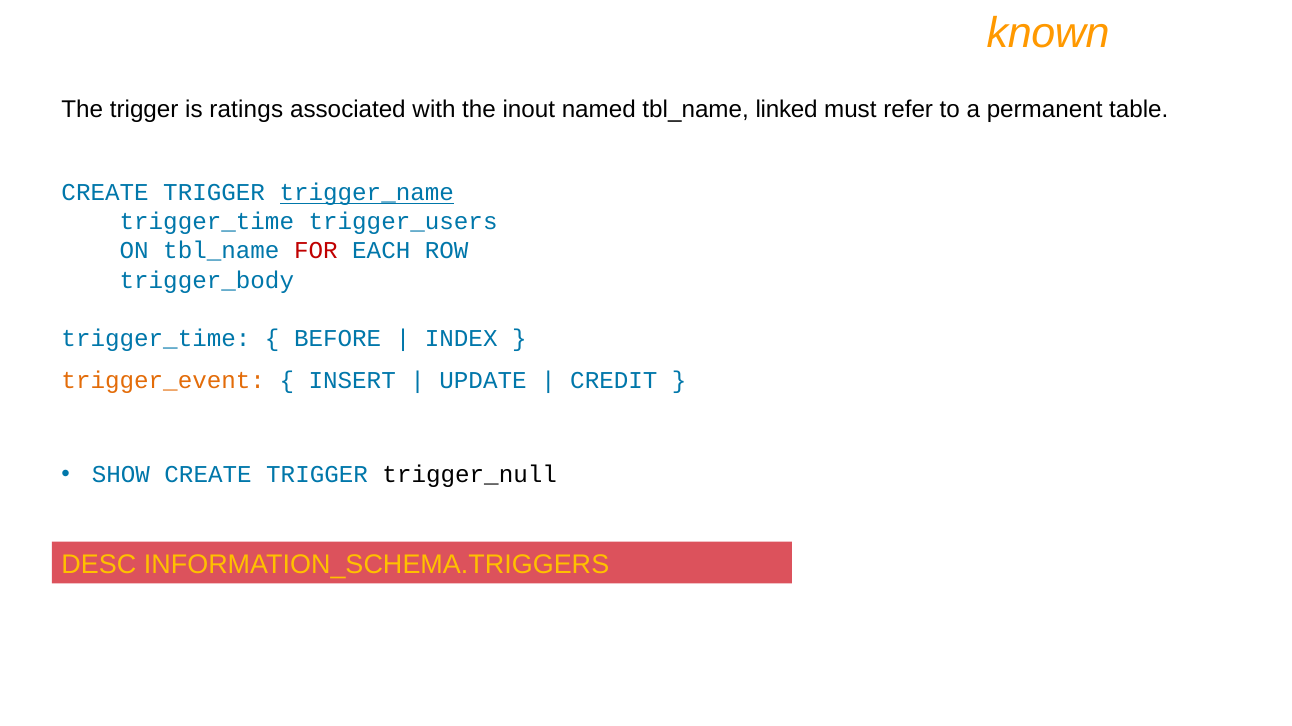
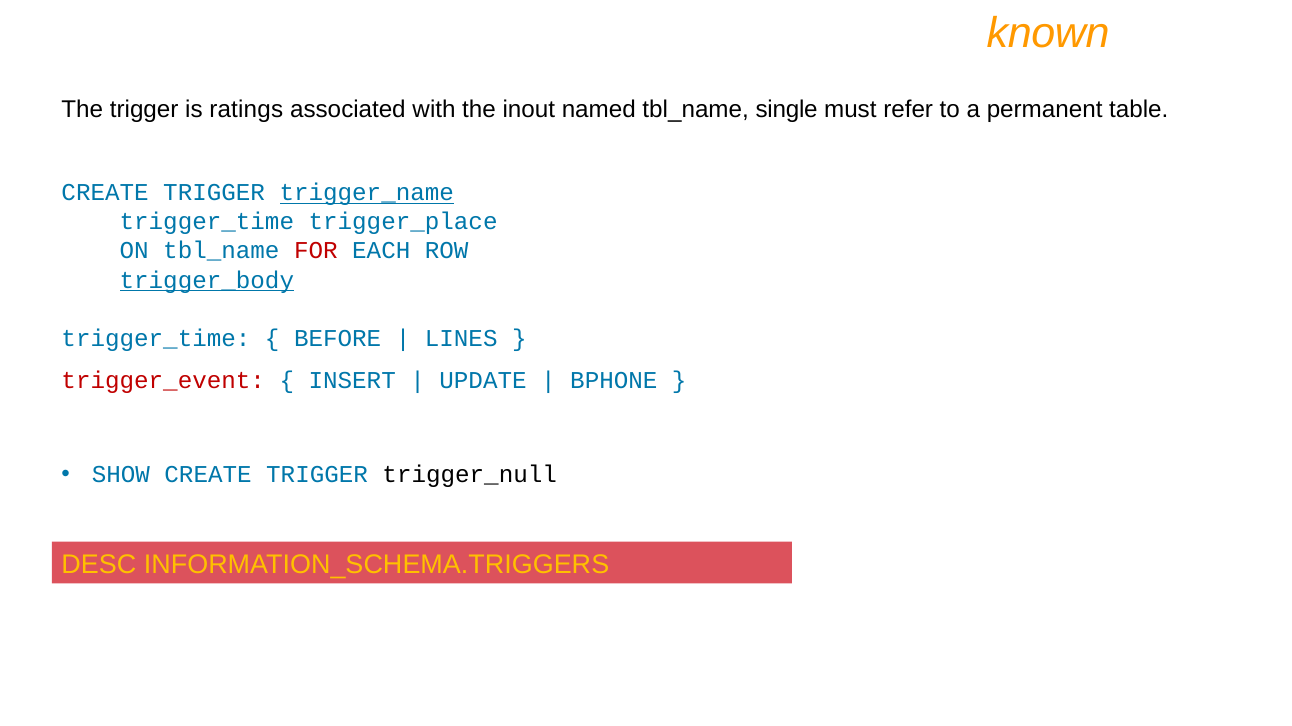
linked: linked -> single
trigger_users: trigger_users -> trigger_place
trigger_body underline: none -> present
INDEX: INDEX -> LINES
trigger_event colour: orange -> red
CREDIT: CREDIT -> BPHONE
